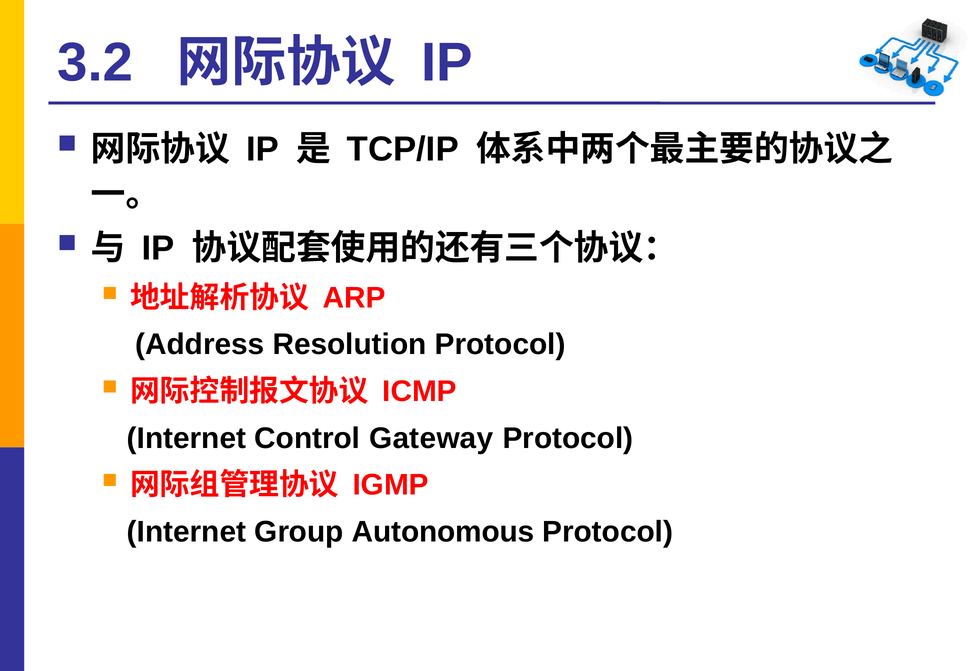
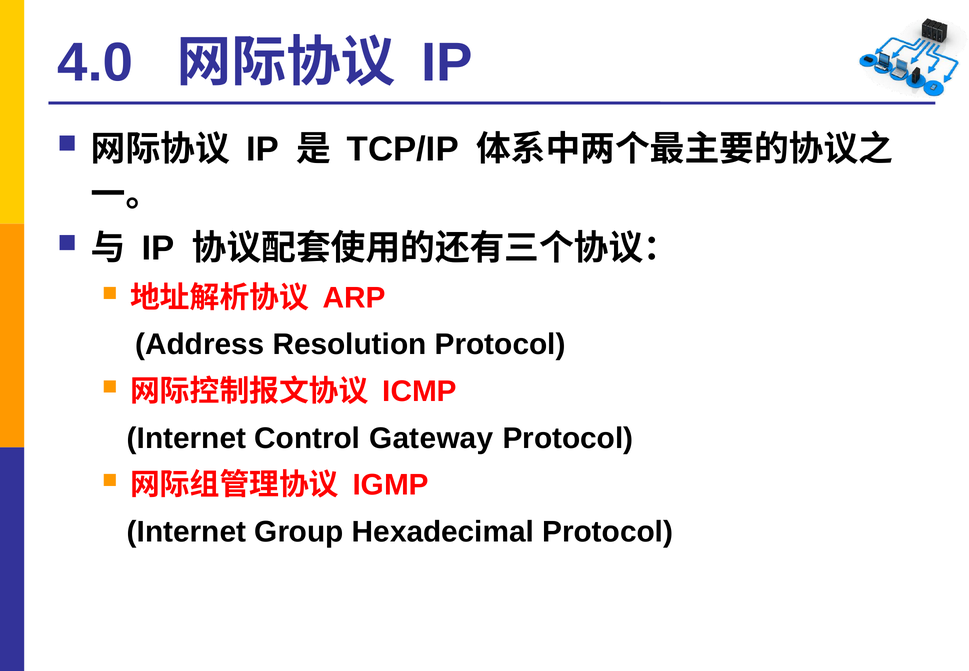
3.2: 3.2 -> 4.0
Autonomous: Autonomous -> Hexadecimal
